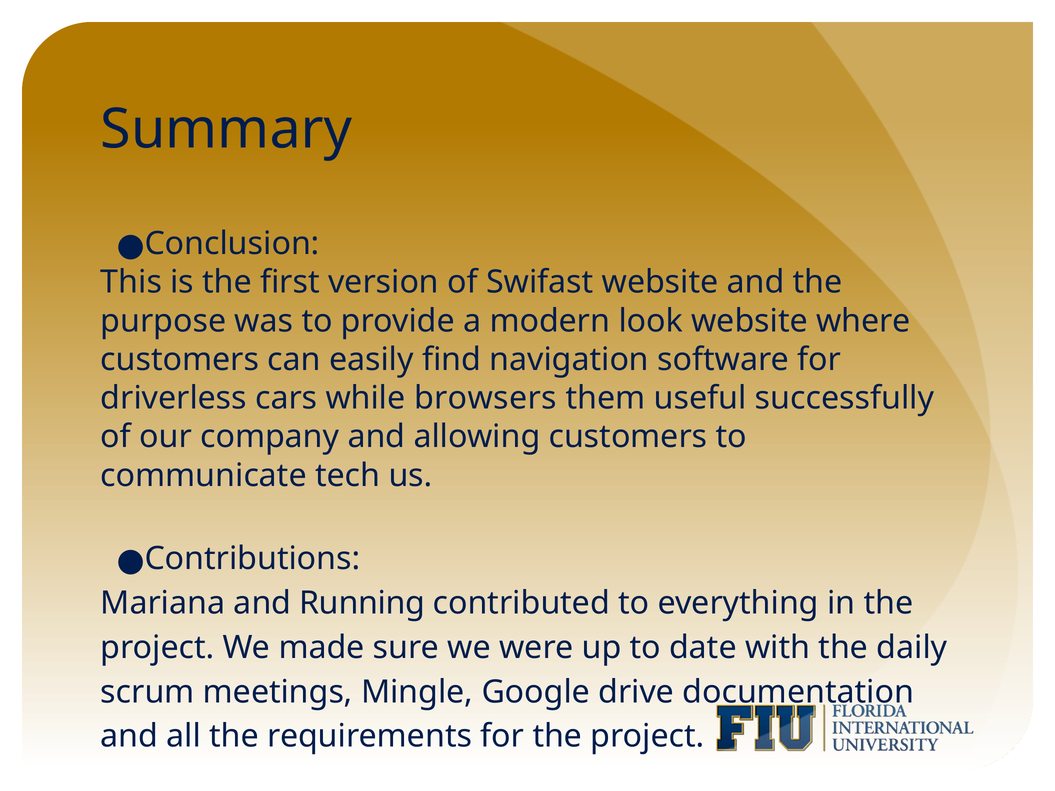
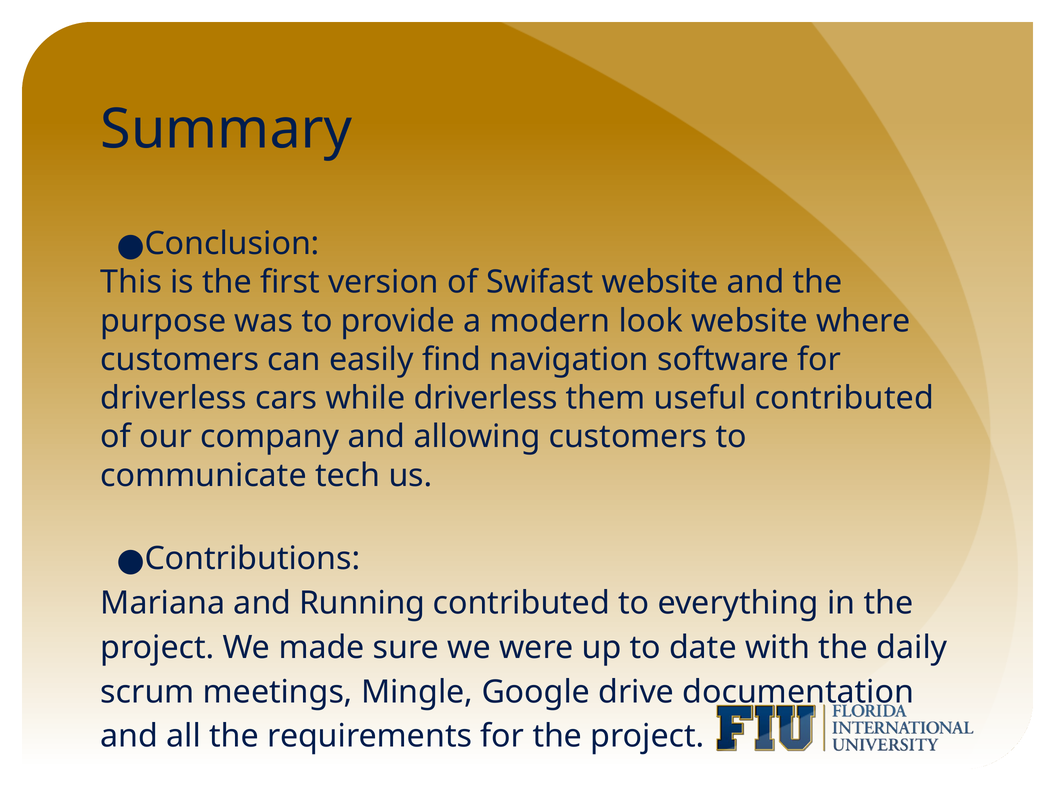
while browsers: browsers -> driverless
useful successfully: successfully -> contributed
